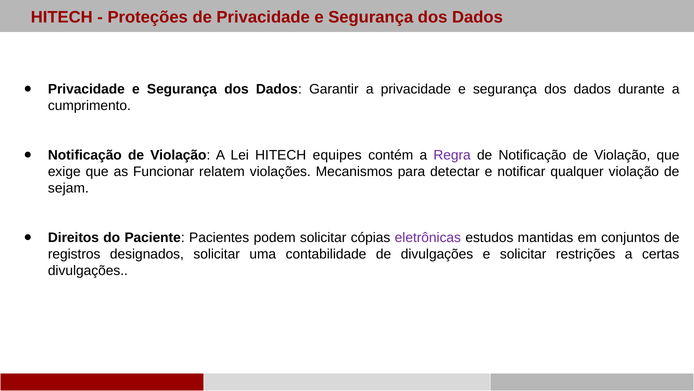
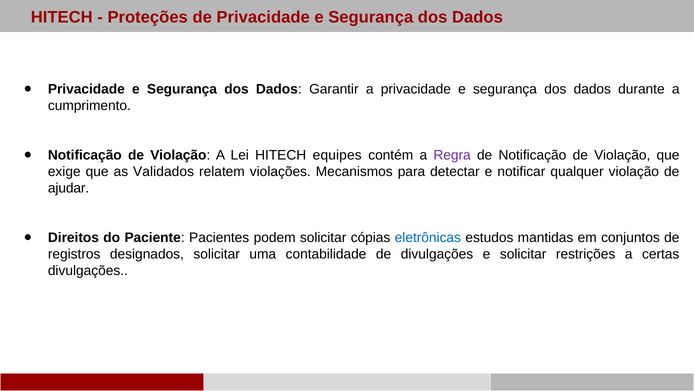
Funcionar: Funcionar -> Validados
sejam: sejam -> ajudar
eletrônicas colour: purple -> blue
